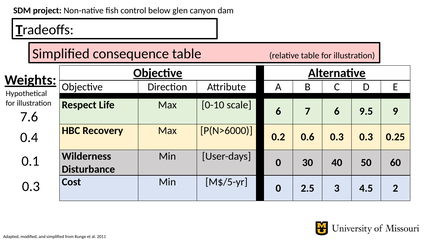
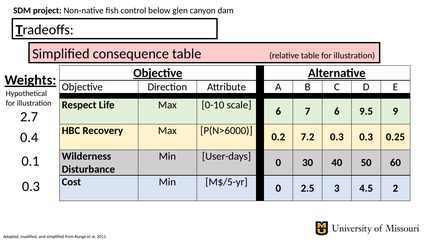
7.6: 7.6 -> 2.7
0.6: 0.6 -> 7.2
